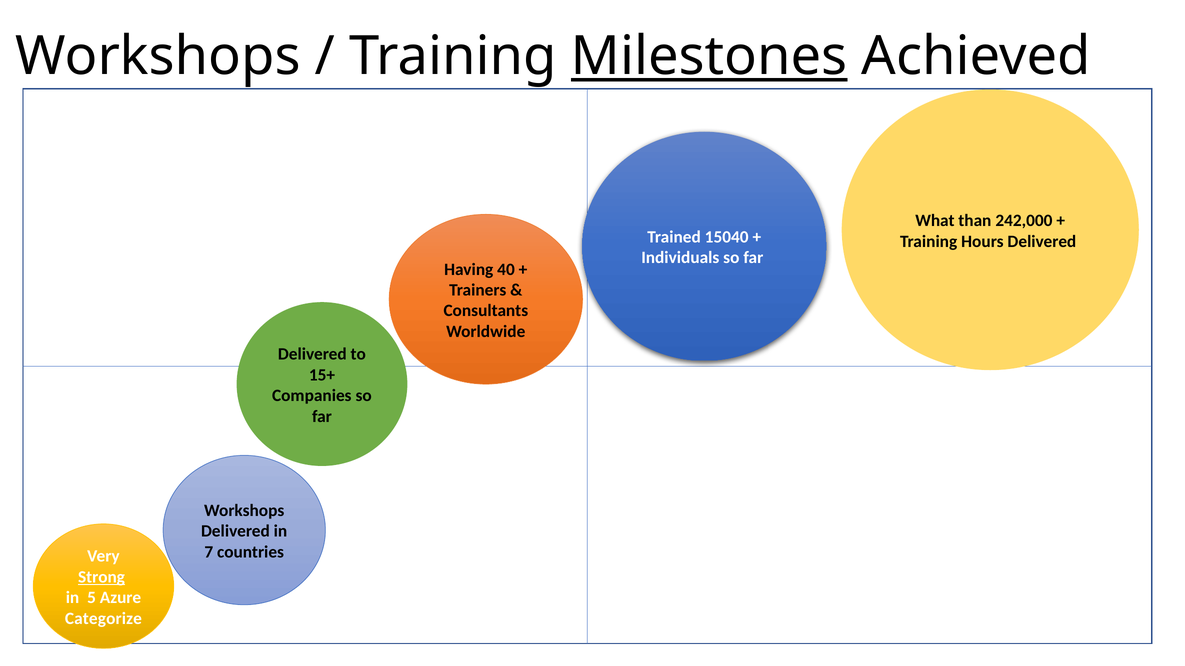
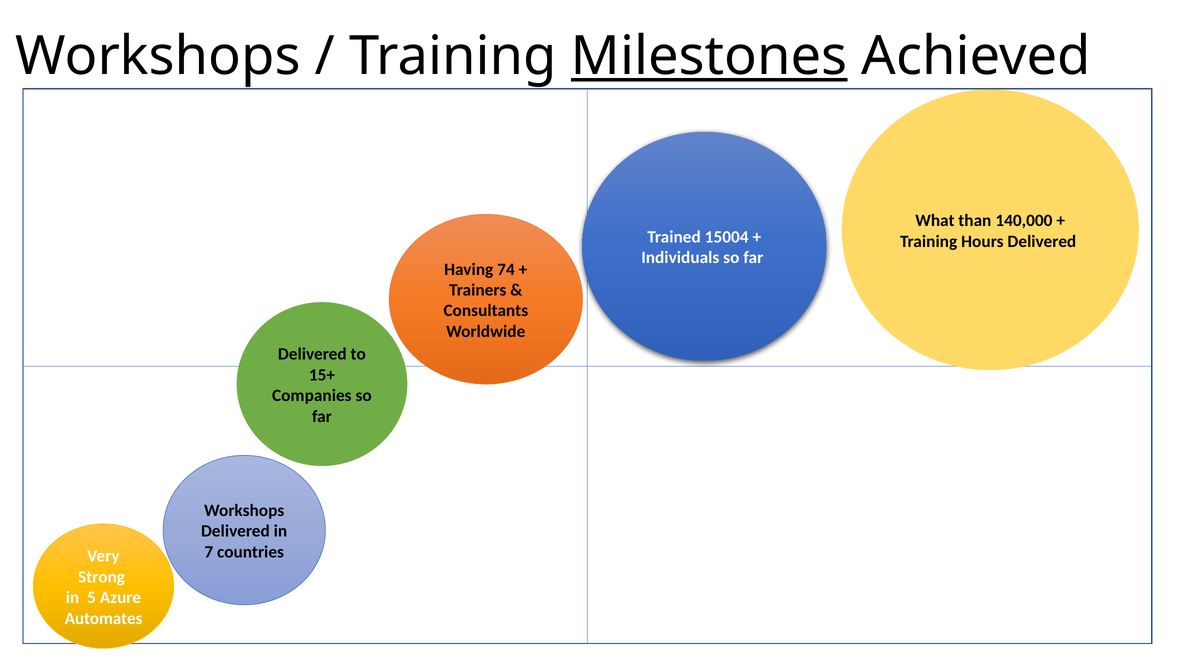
242,000: 242,000 -> 140,000
15040: 15040 -> 15004
40: 40 -> 74
Strong underline: present -> none
Categorize: Categorize -> Automates
